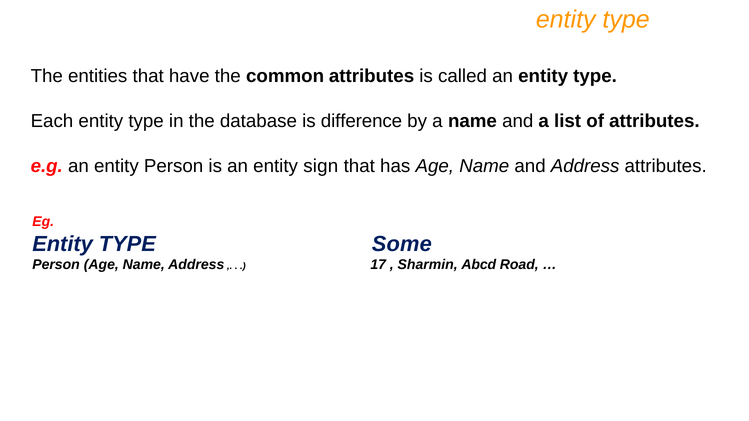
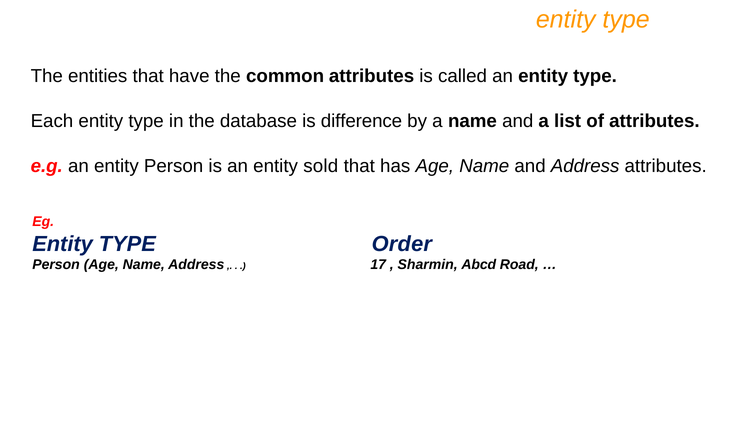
sign: sign -> sold
Some: Some -> Order
